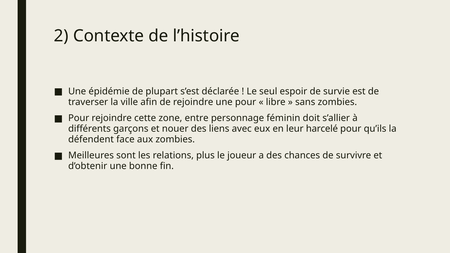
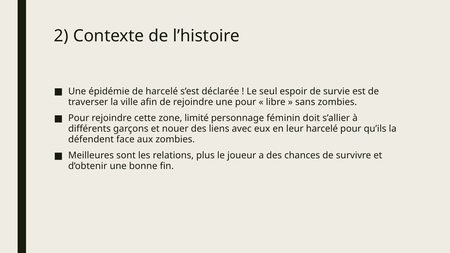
de plupart: plupart -> harcelé
entre: entre -> limité
